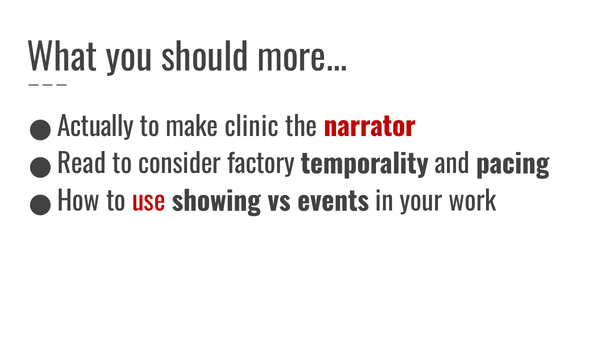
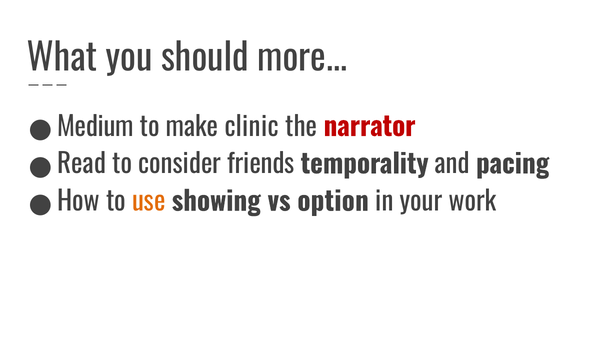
Actually: Actually -> Medium
factory: factory -> friends
use colour: red -> orange
events: events -> option
